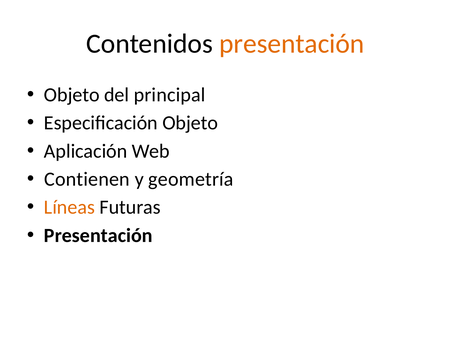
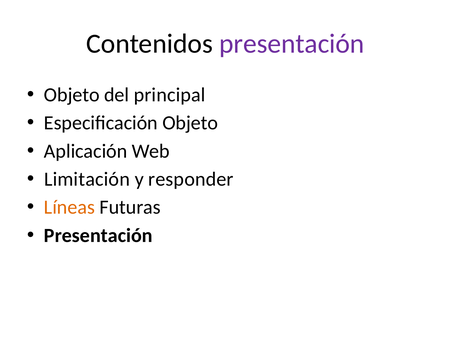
presentación at (292, 44) colour: orange -> purple
Contienen: Contienen -> Limitación
geometría: geometría -> responder
